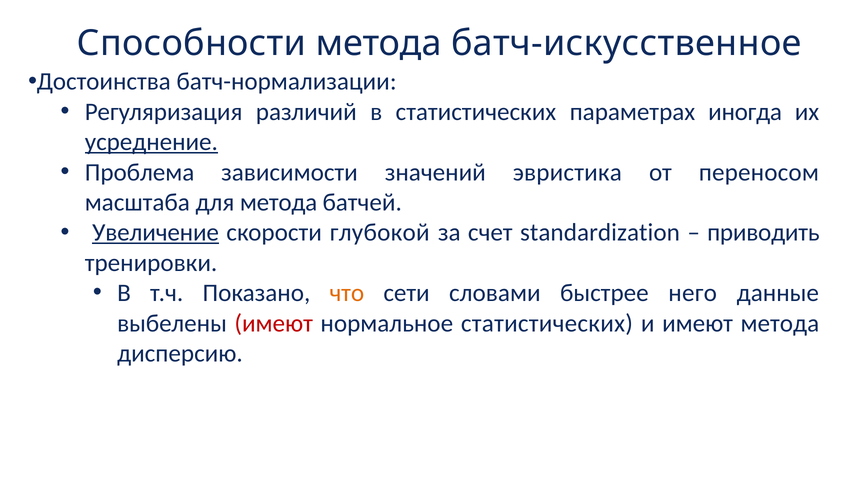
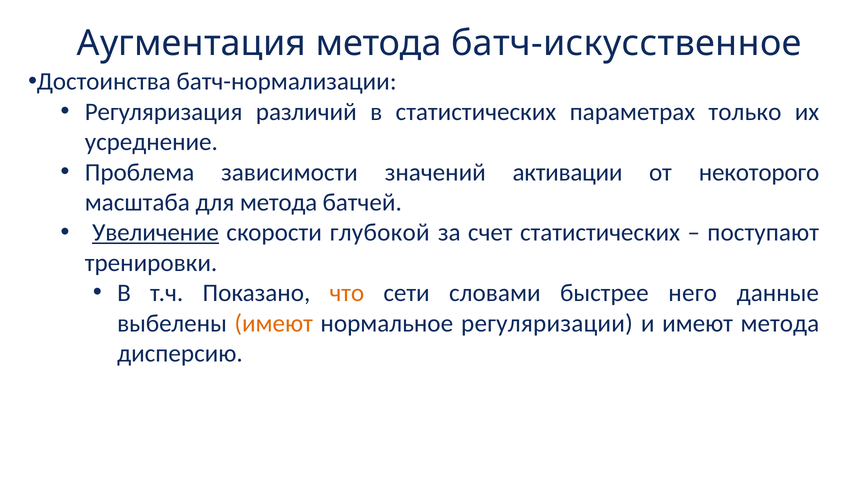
Способности: Способности -> Аугментация
иногда: иногда -> только
усреднение underline: present -> none
эвристика: эвристика -> активации
переносом: переносом -> некоторого
счет standardization: standardization -> статистических
приводить: приводить -> поступают
имеют at (274, 324) colour: red -> orange
нормальное статистических: статистических -> регуляризации
